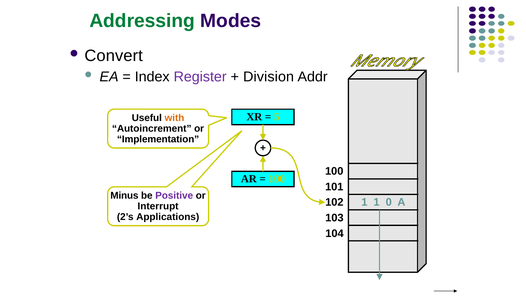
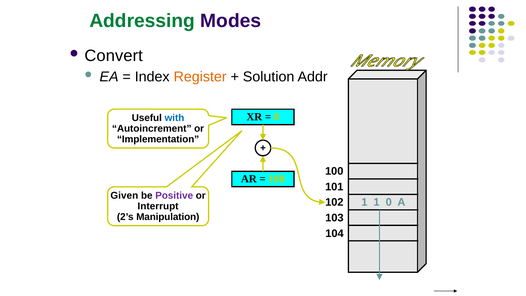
Register colour: purple -> orange
Division: Division -> Solution
5 at (277, 117): 5 -> 0
with colour: orange -> blue
Minus: Minus -> Given
Applications: Applications -> Manipulation
